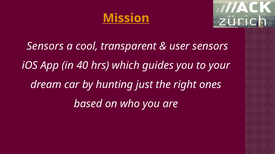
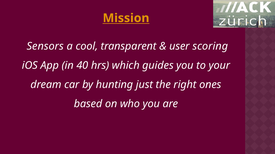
user sensors: sensors -> scoring
